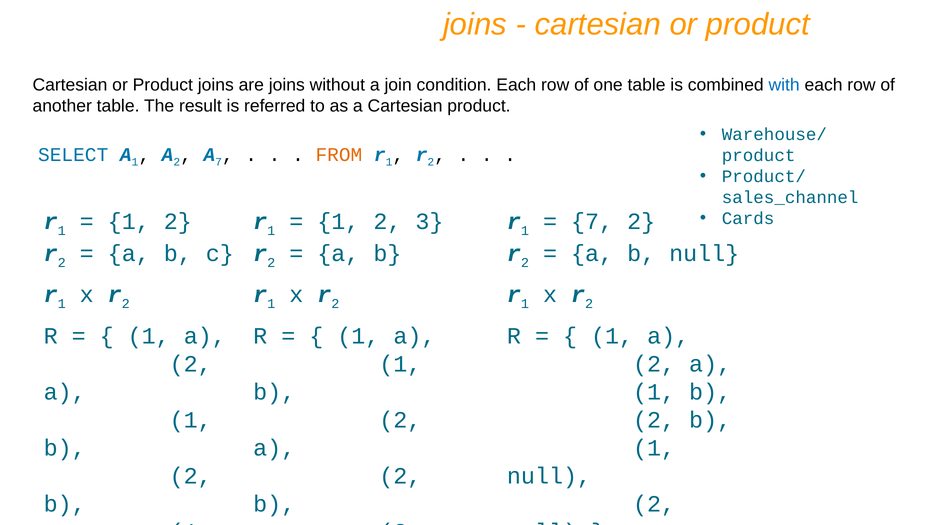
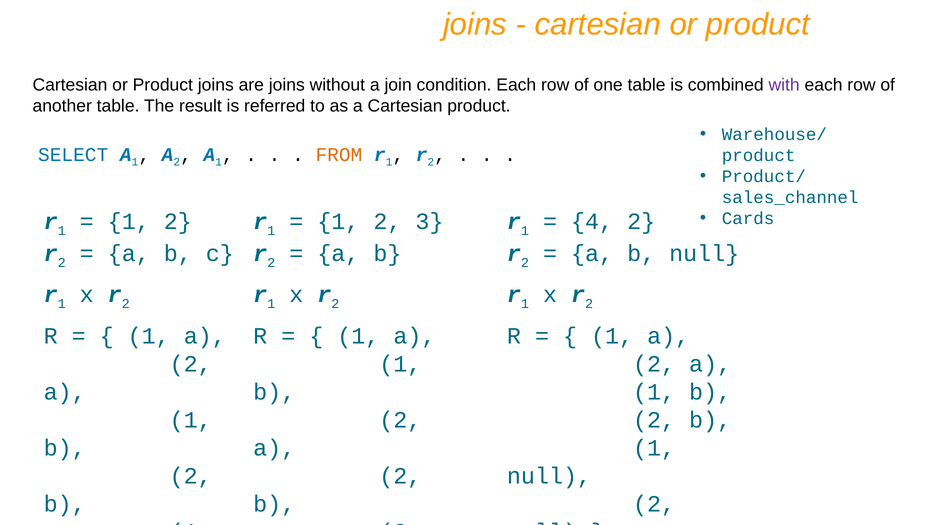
with colour: blue -> purple
7 at (219, 162): 7 -> 1
7 at (592, 222): 7 -> 4
